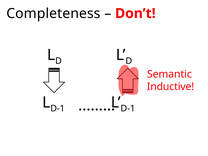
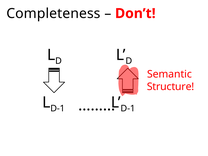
Inductive: Inductive -> Structure
